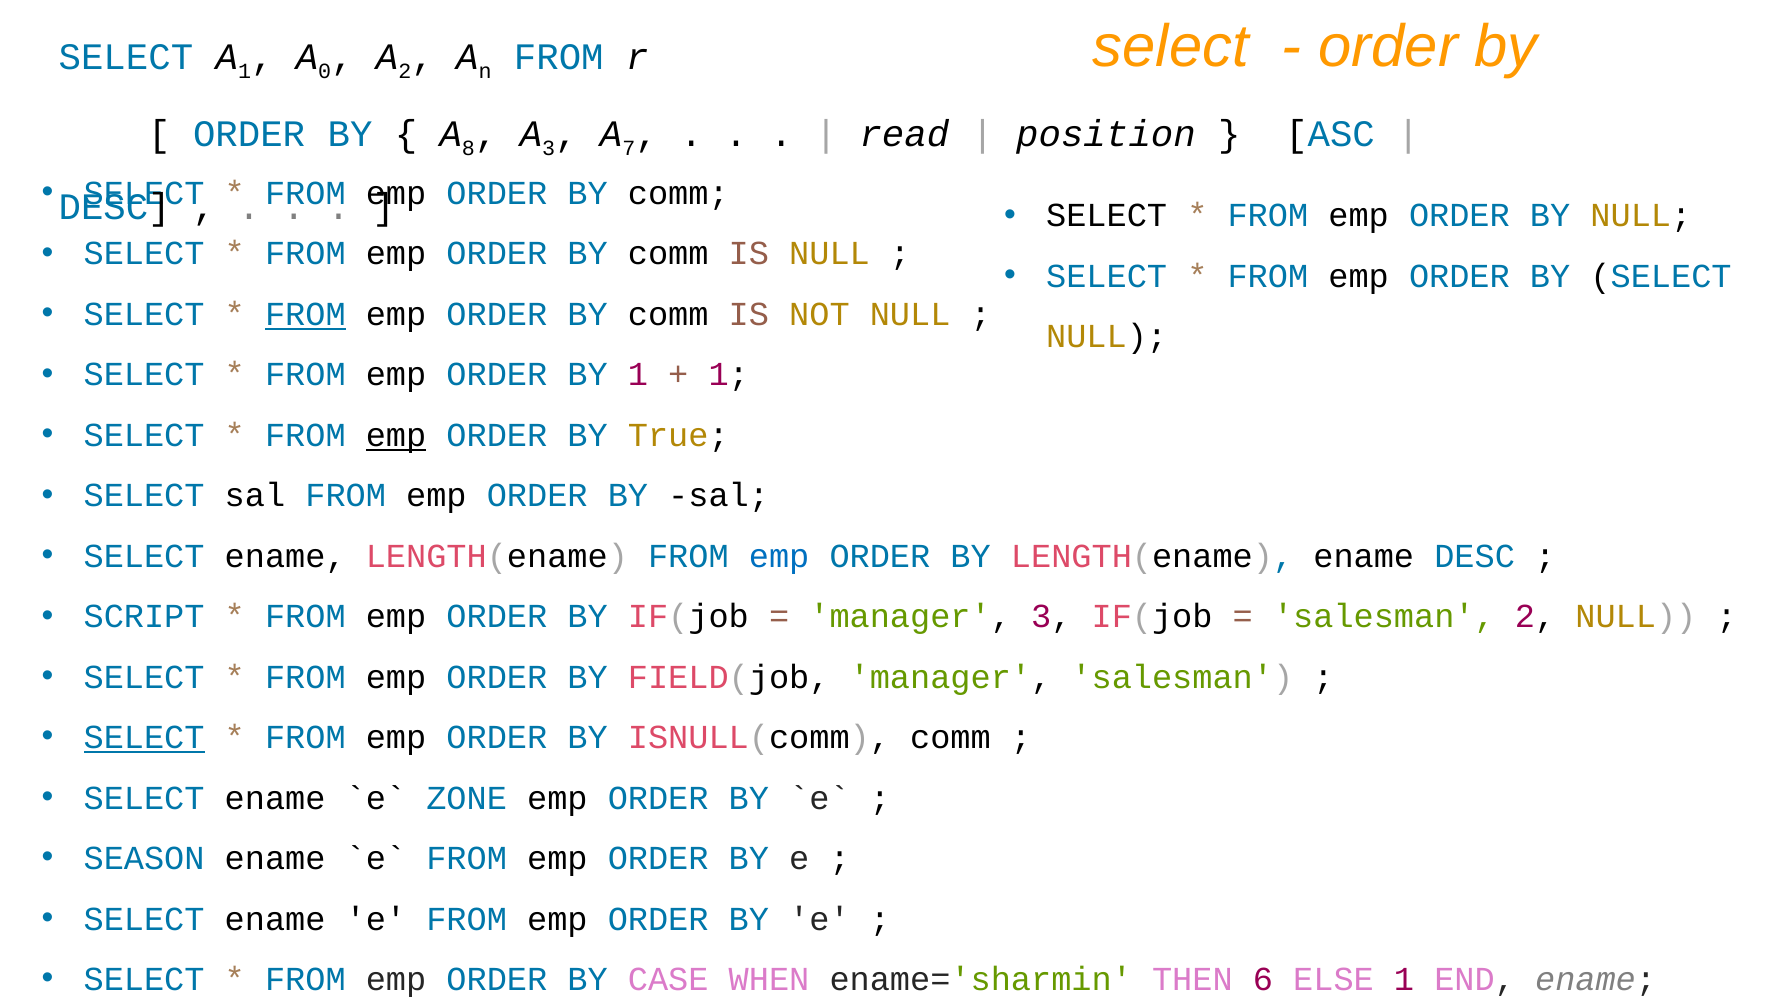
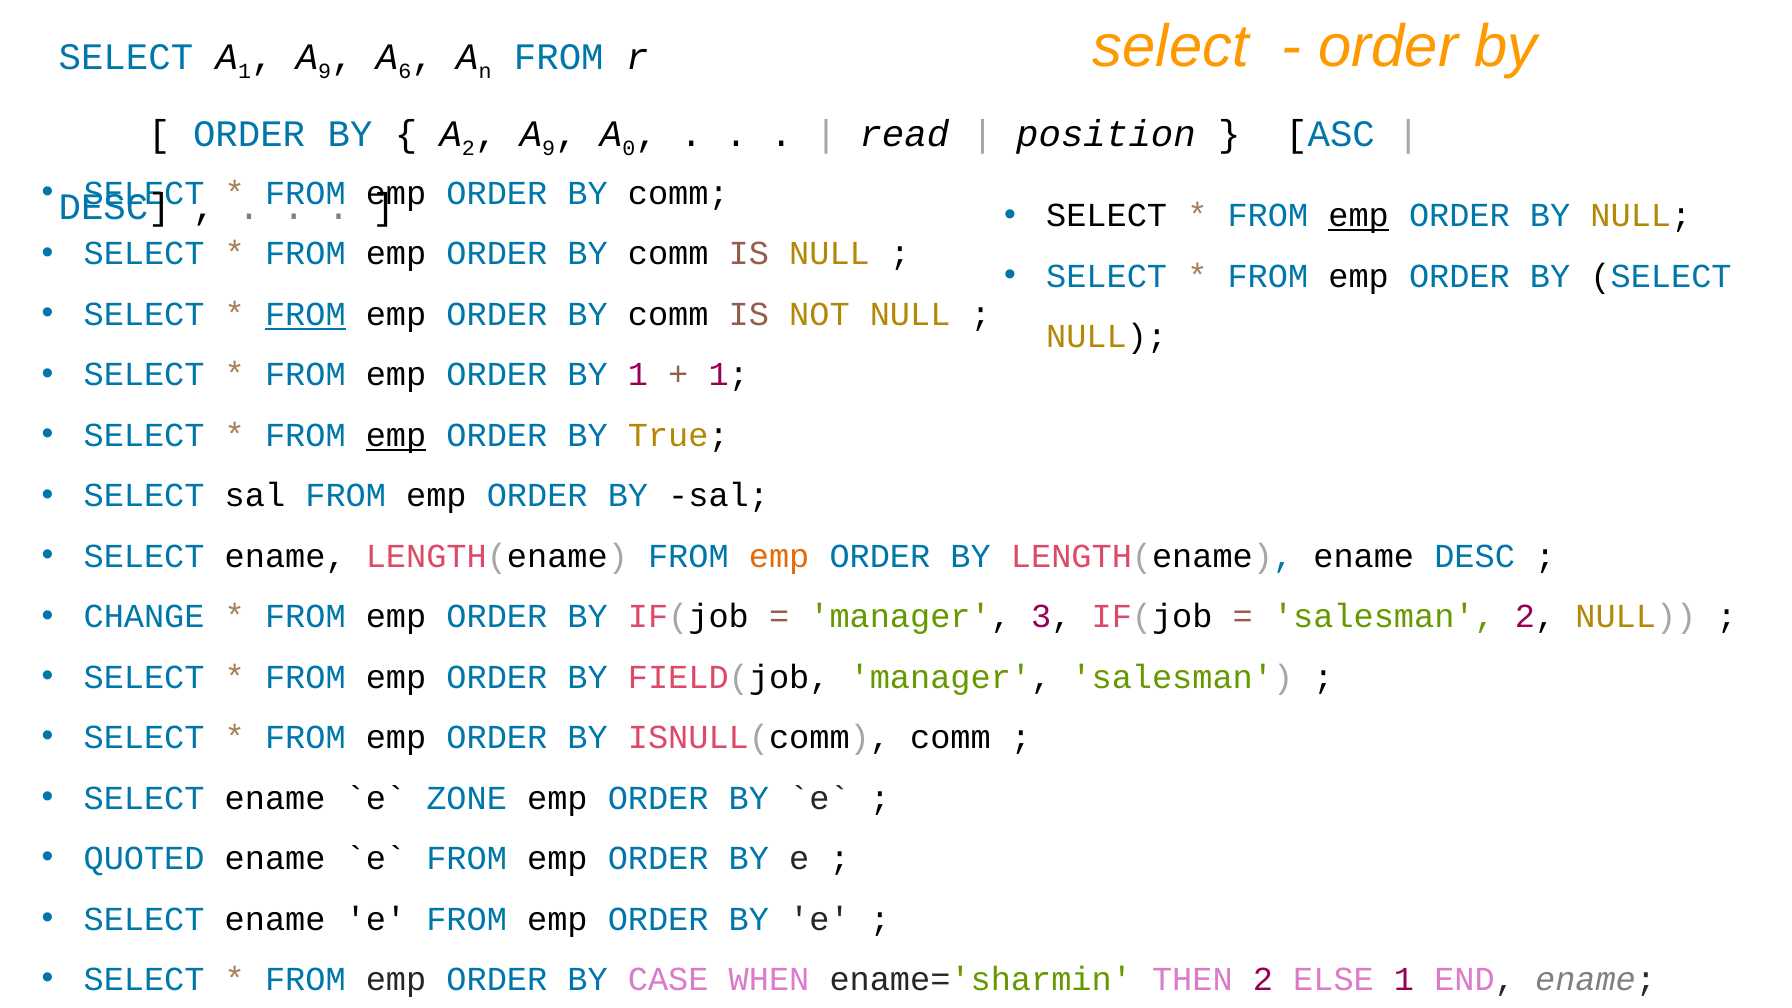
0 at (325, 72): 0 -> 9
2 at (405, 72): 2 -> 6
8 at (468, 148): 8 -> 2
3 at (549, 148): 3 -> 9
7: 7 -> 0
emp at (1359, 216) underline: none -> present
emp at (779, 556) colour: blue -> orange
SCRIPT: SCRIPT -> CHANGE
SELECT at (144, 738) underline: present -> none
SEASON: SEASON -> QUOTED
THEN 6: 6 -> 2
